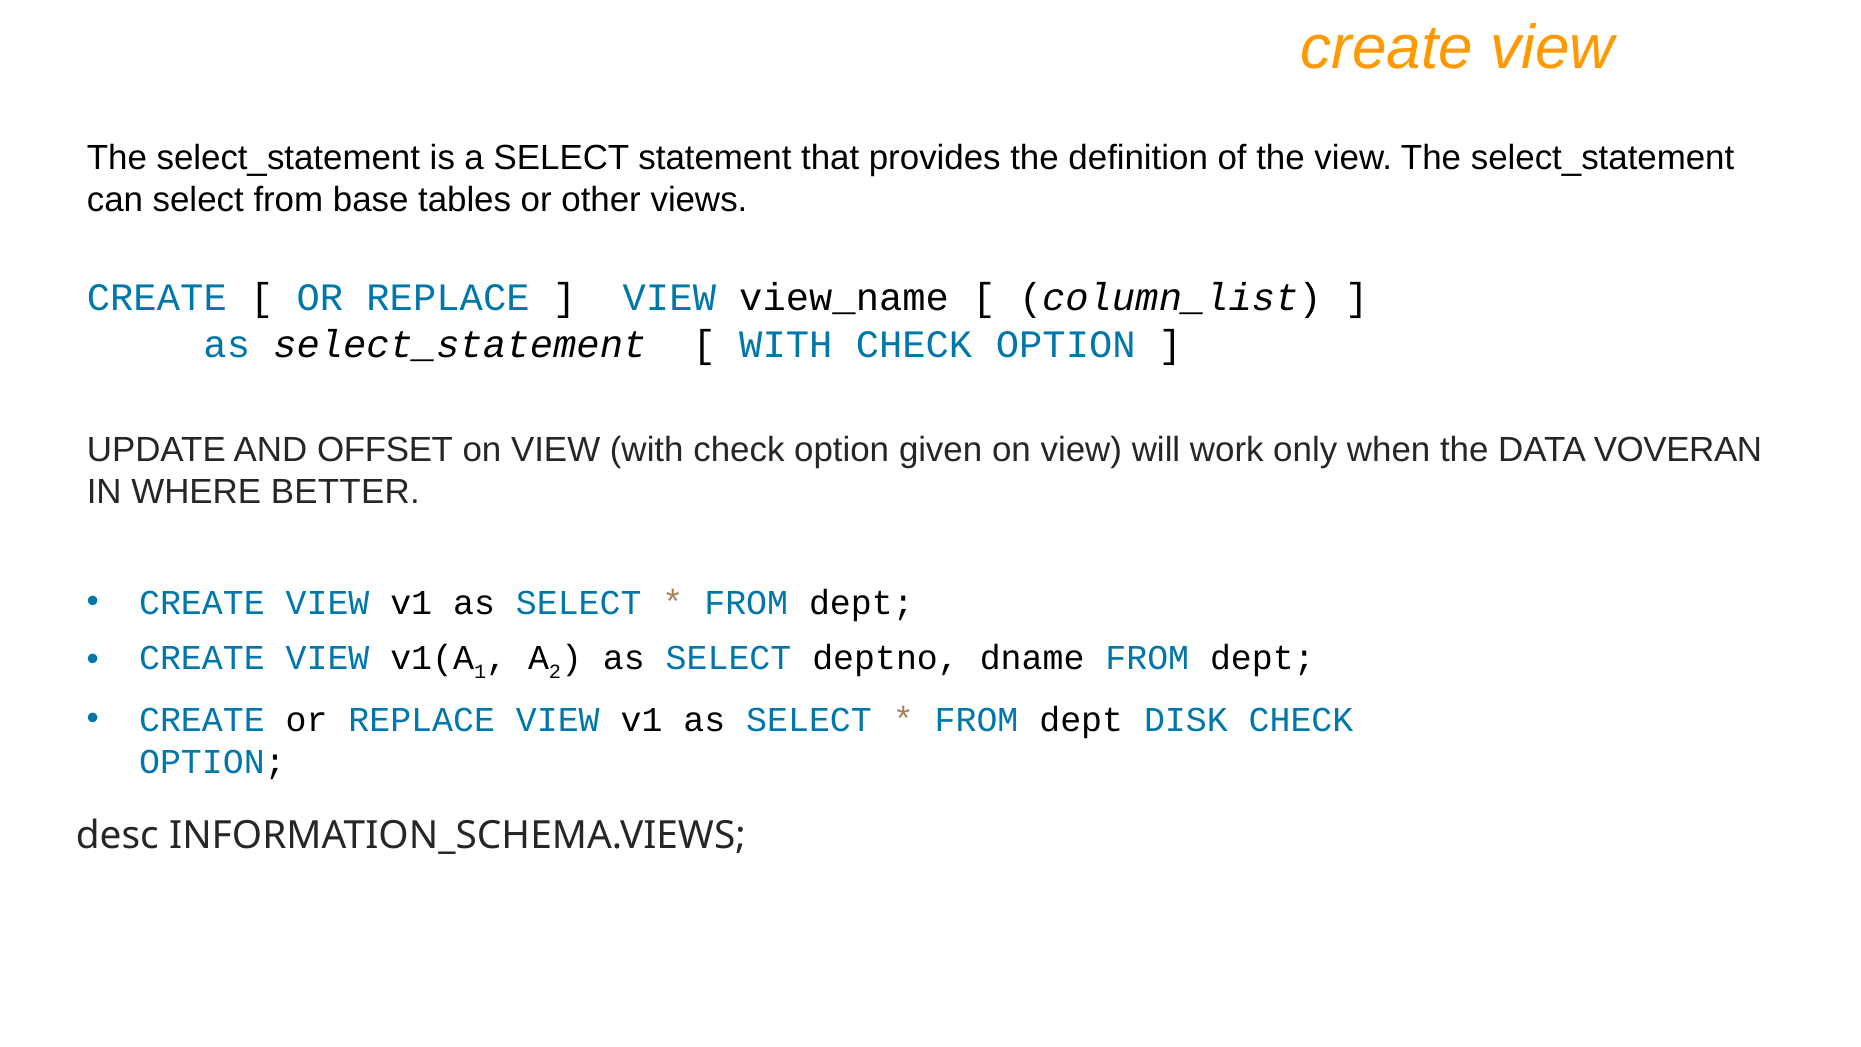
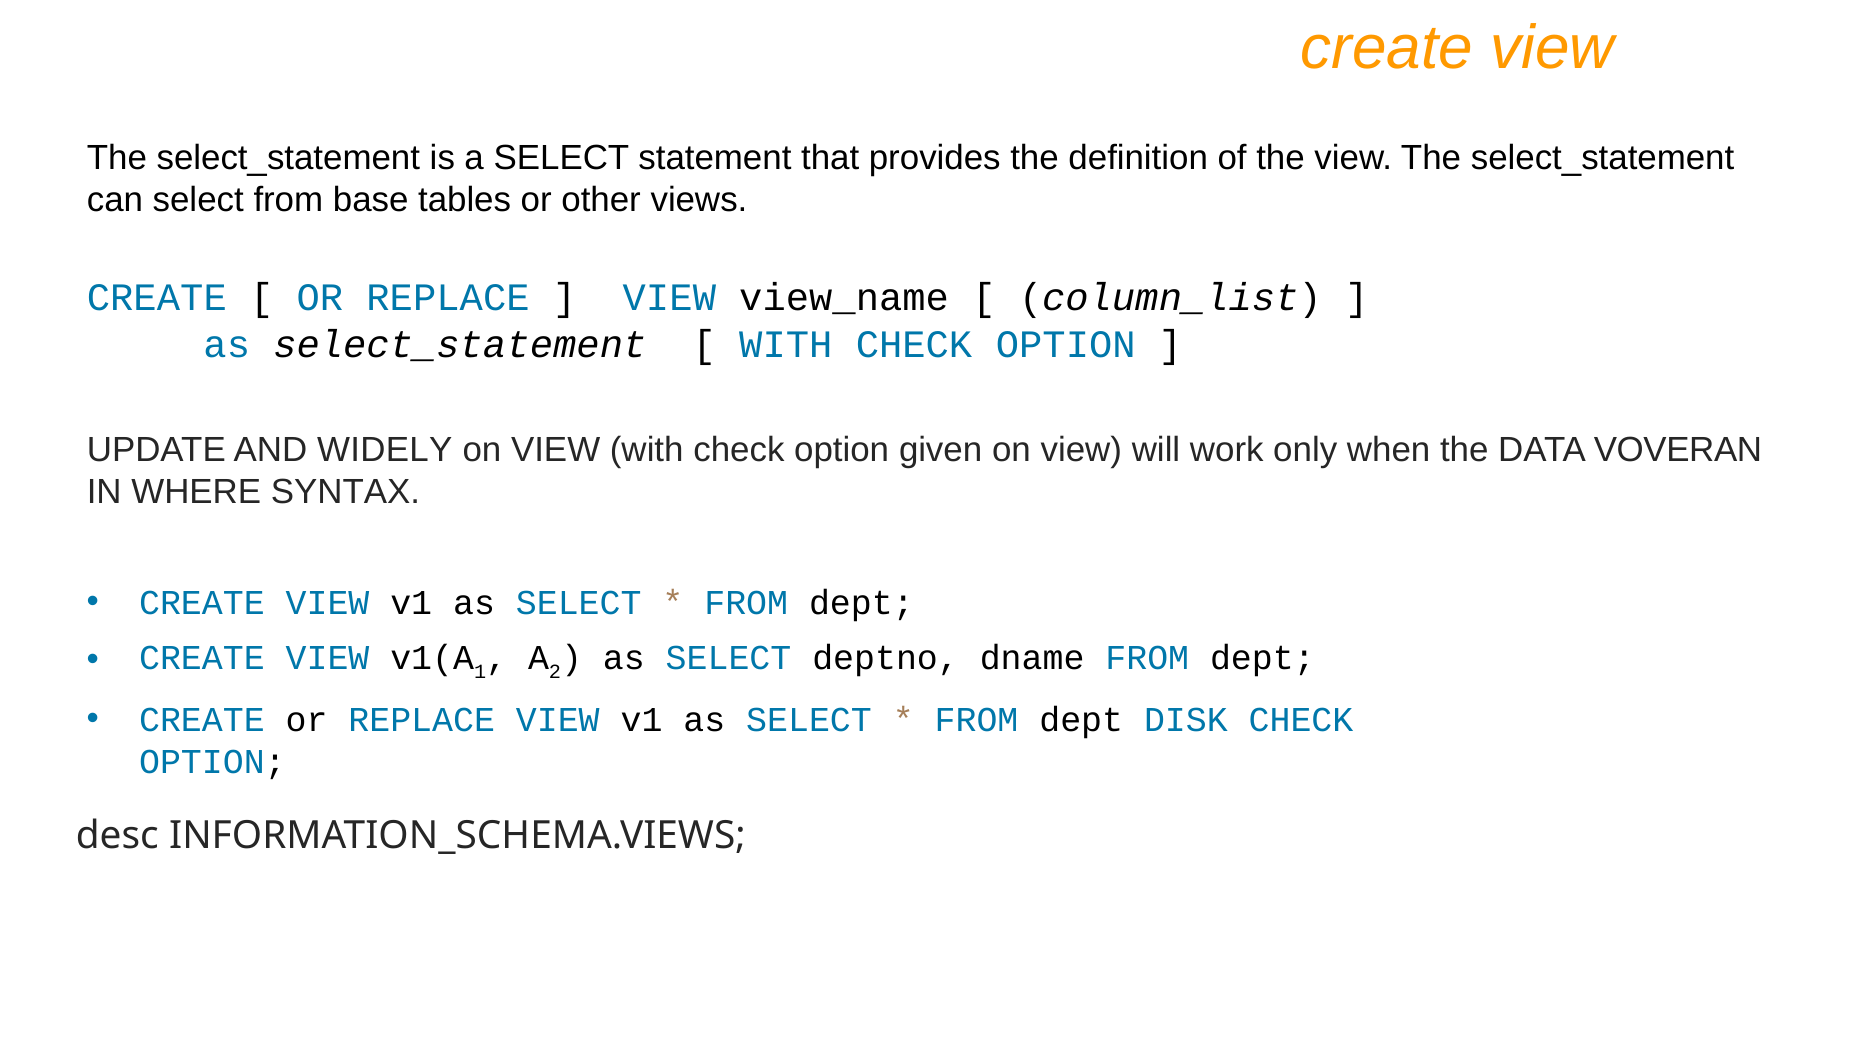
OFFSET: OFFSET -> WIDELY
BETTER: BETTER -> SYNTAX
